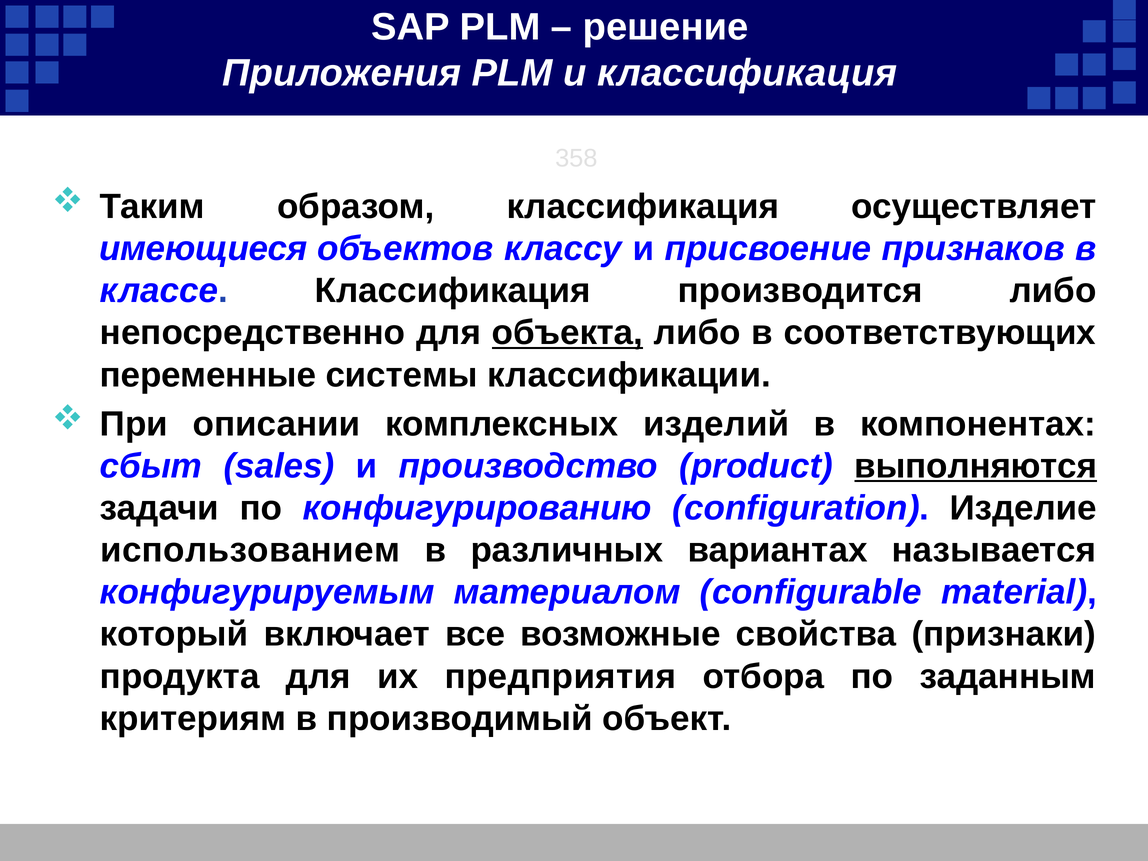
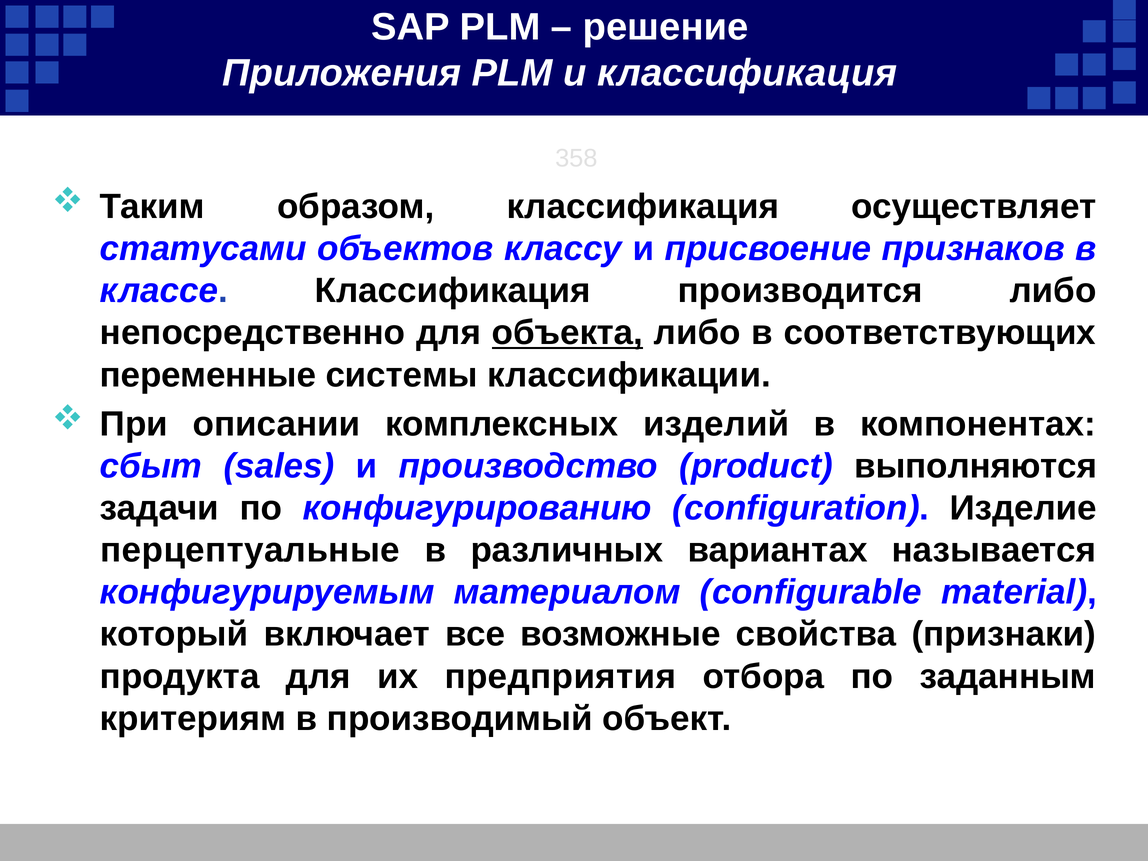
имеющиеся: имеющиеся -> статусами
выполняются underline: present -> none
использованием: использованием -> перцептуальные
